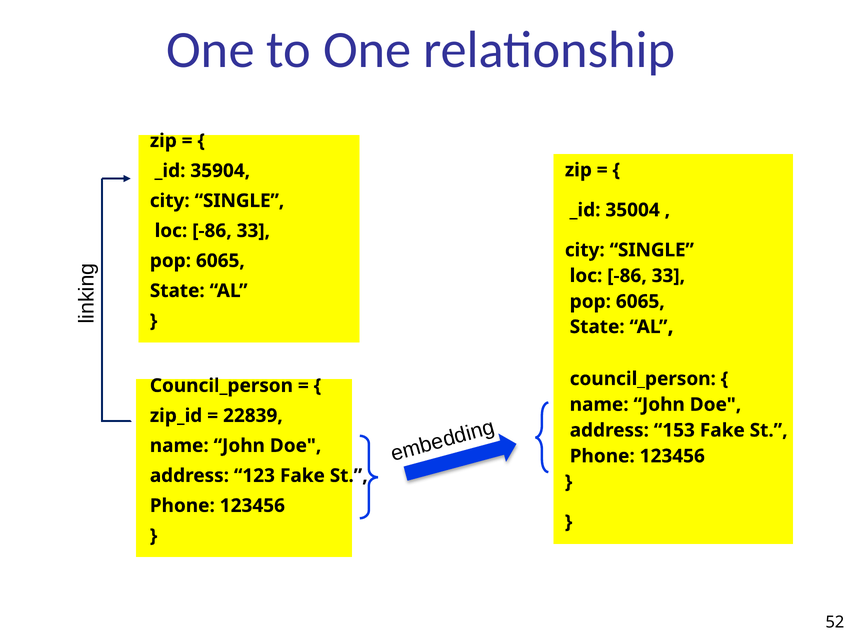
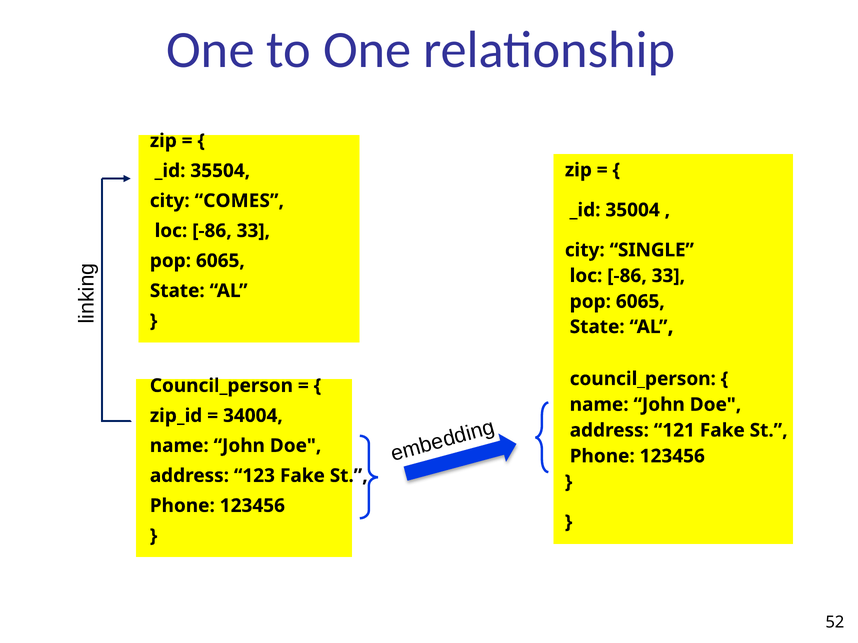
35904: 35904 -> 35504
SINGLE at (239, 201): SINGLE -> COMES
22839: 22839 -> 34004
153: 153 -> 121
